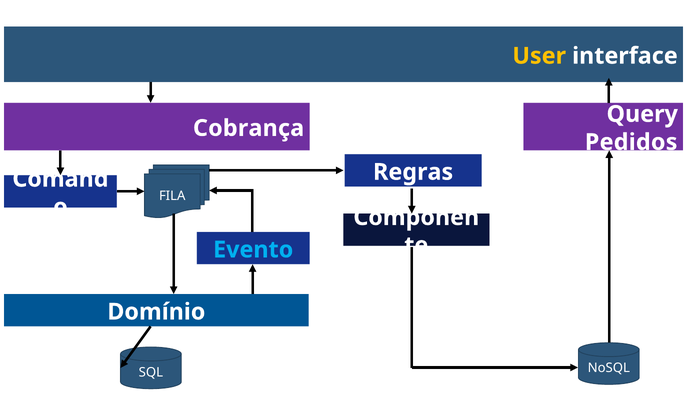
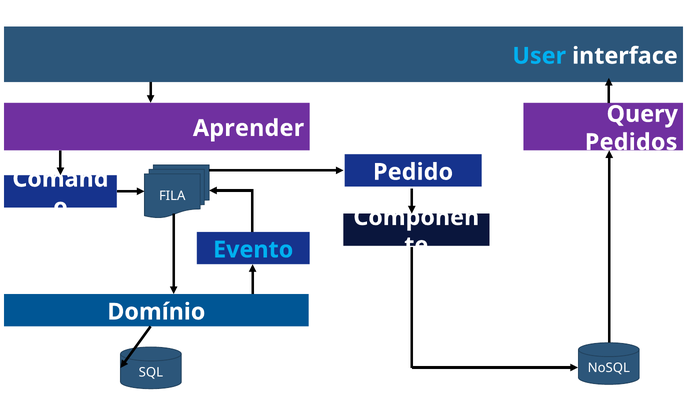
User colour: yellow -> light blue
Cobrança: Cobrança -> Aprender
Regras: Regras -> Pedido
